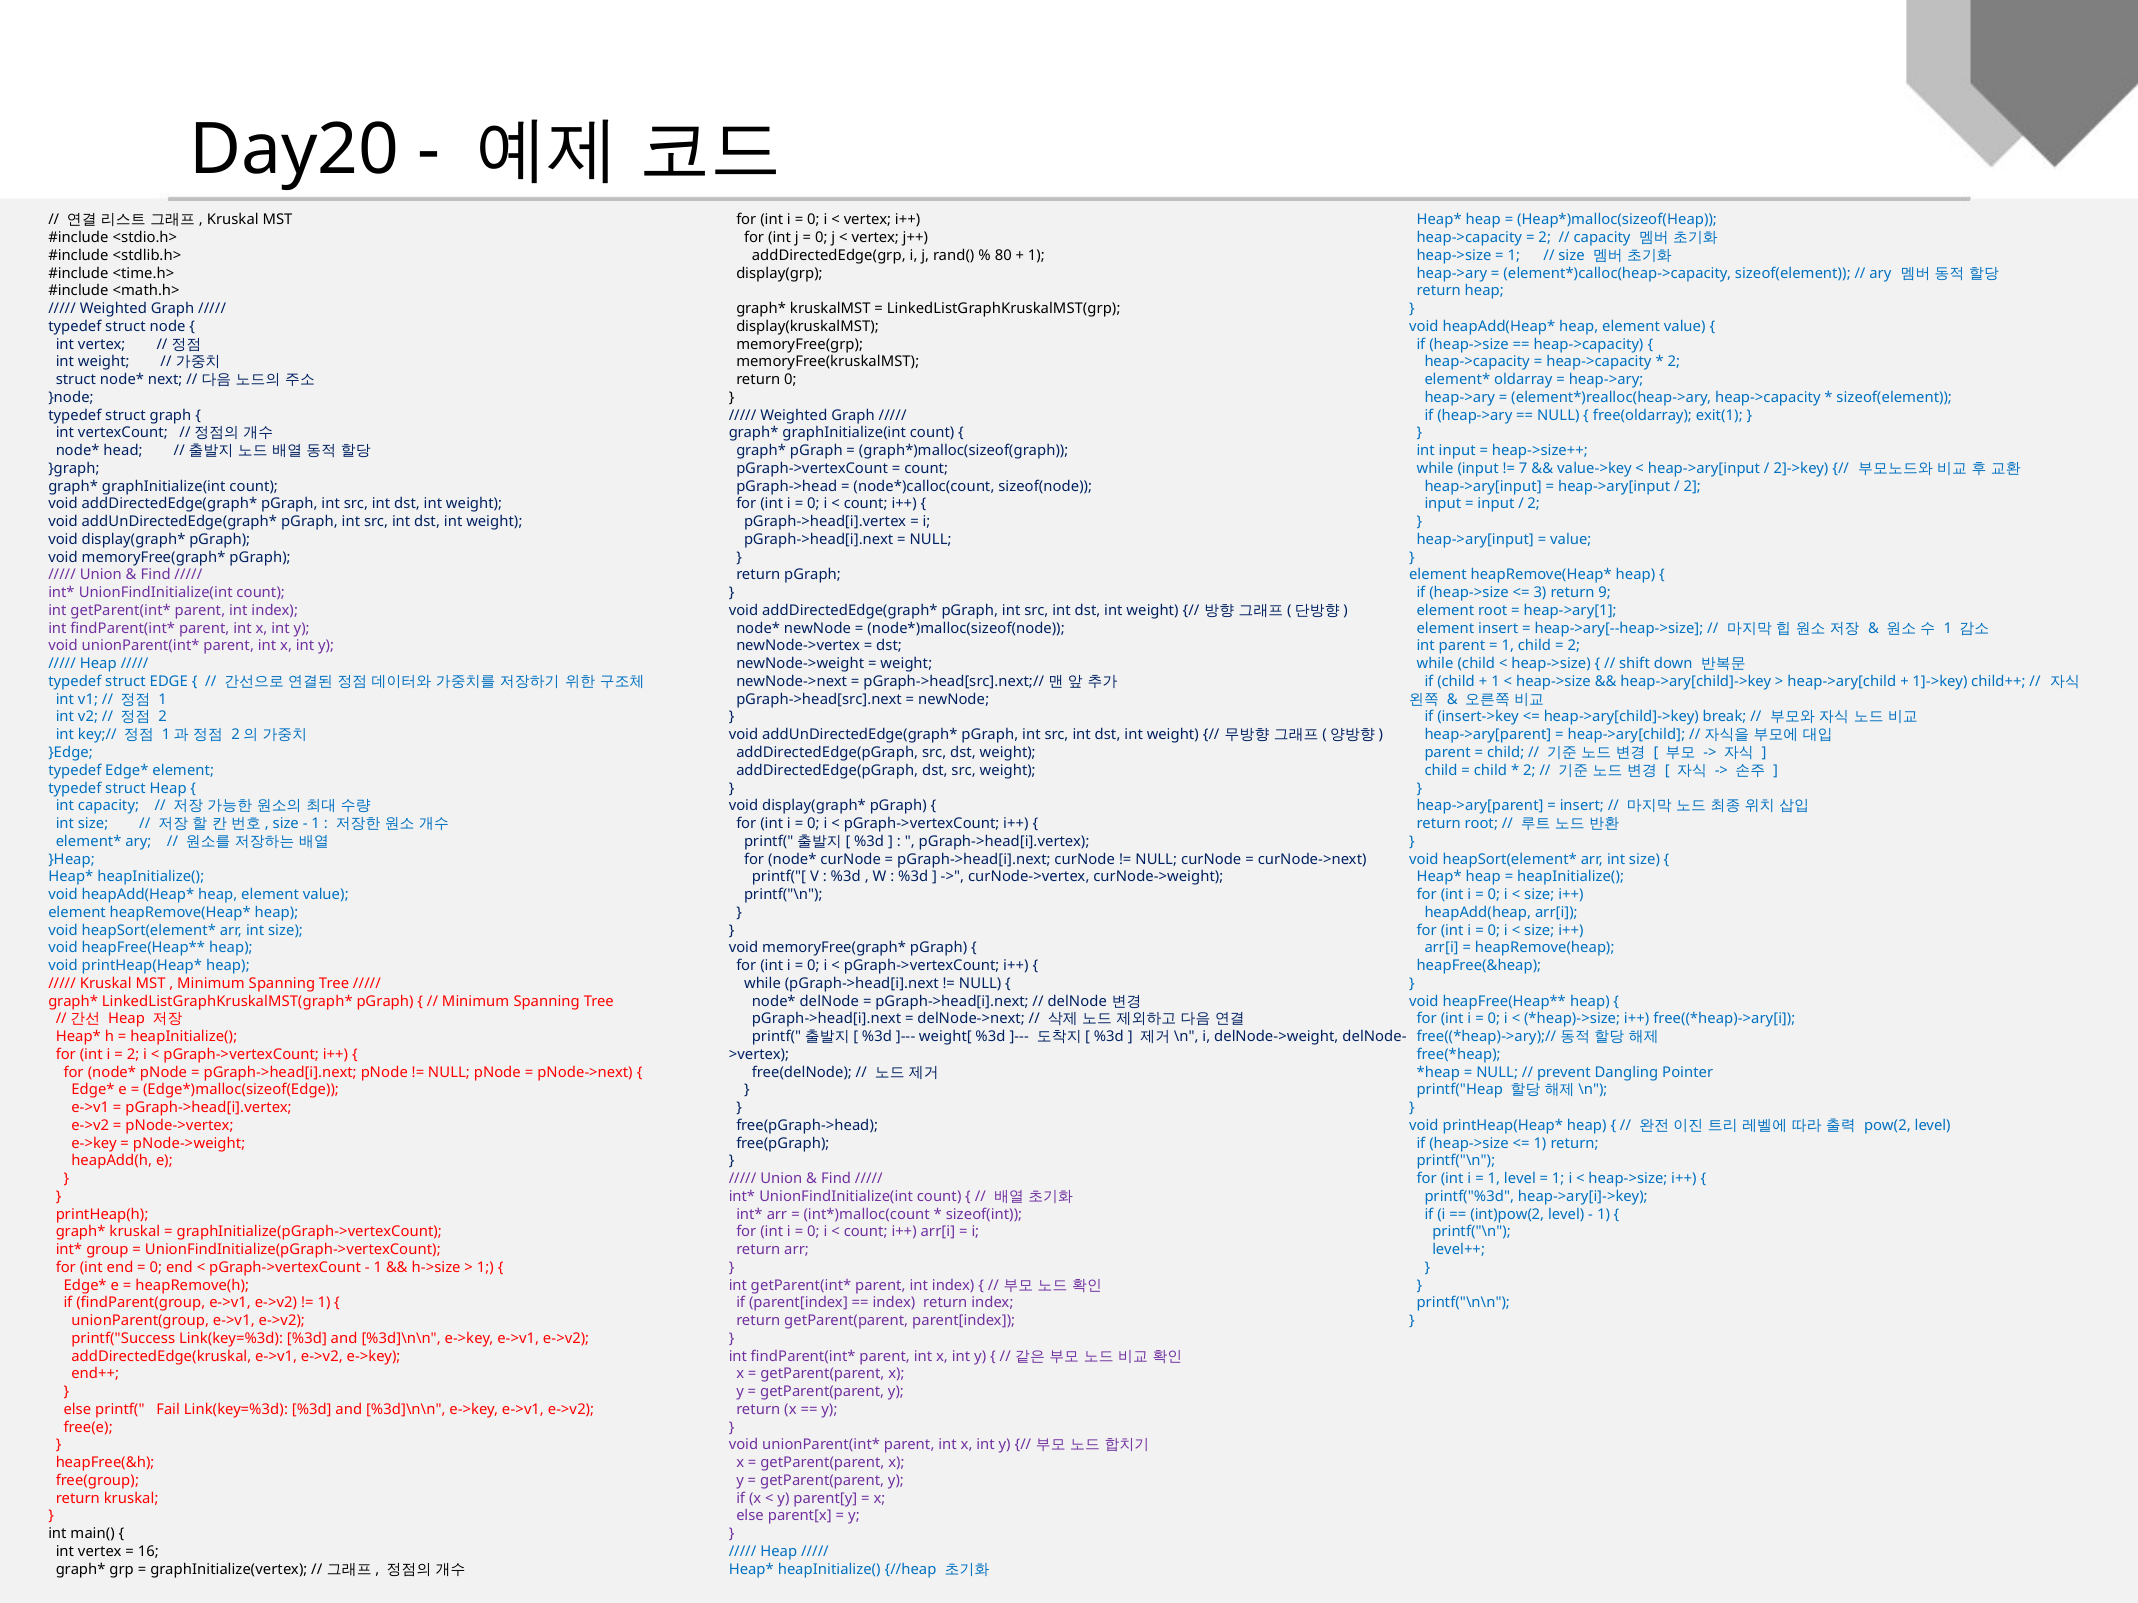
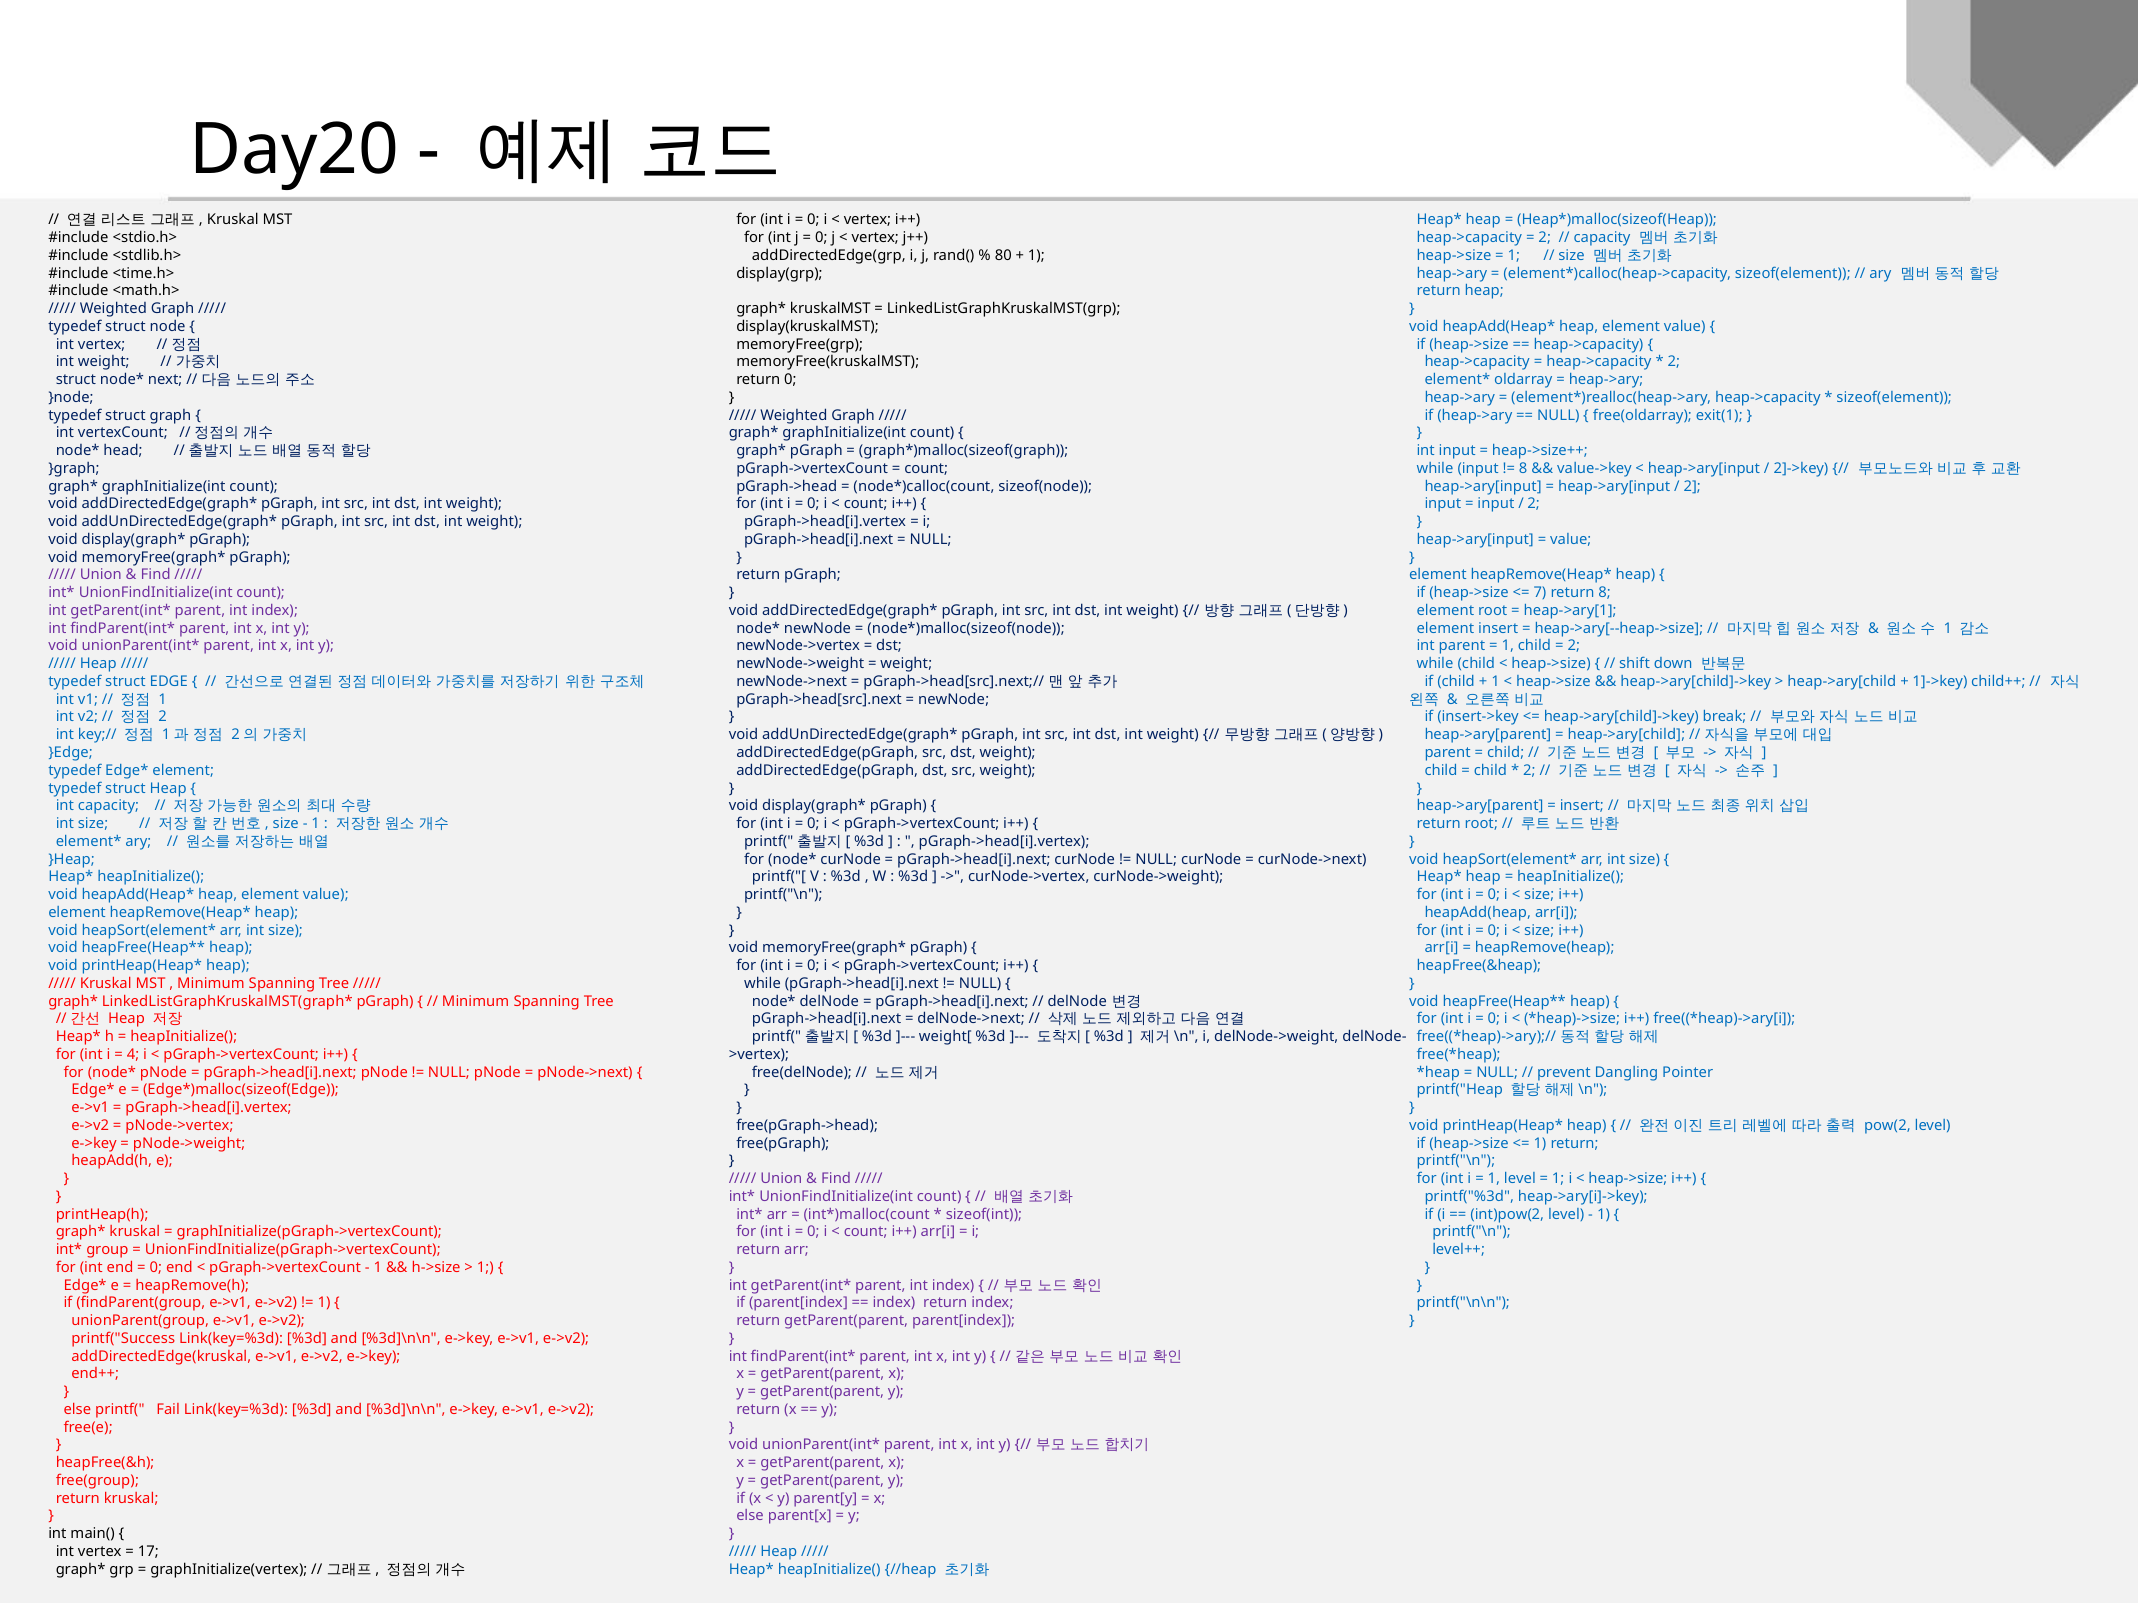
7 at (1523, 469): 7 -> 8
3: 3 -> 7
return 9: 9 -> 8
2 at (133, 1055): 2 -> 4
16: 16 -> 17
